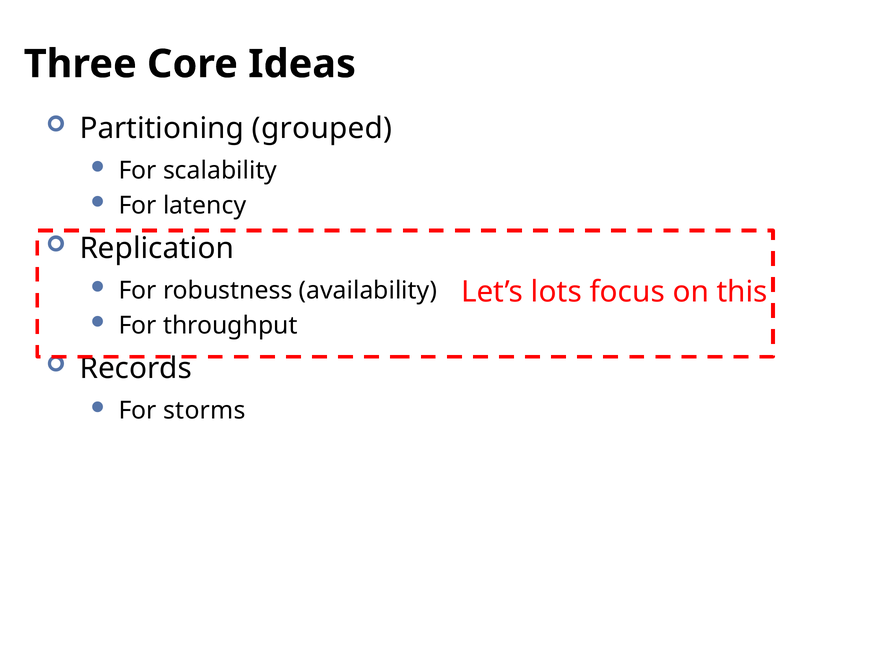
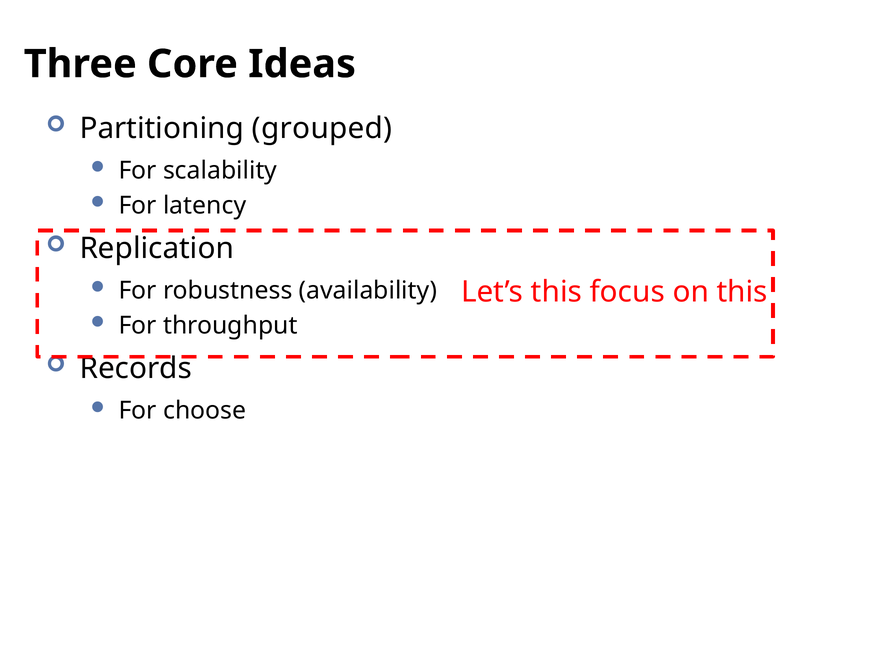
Let’s lots: lots -> this
storms: storms -> choose
